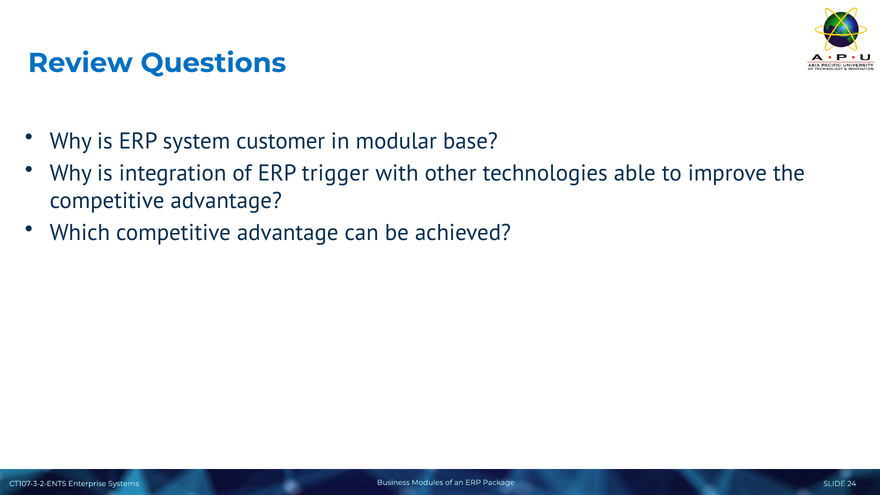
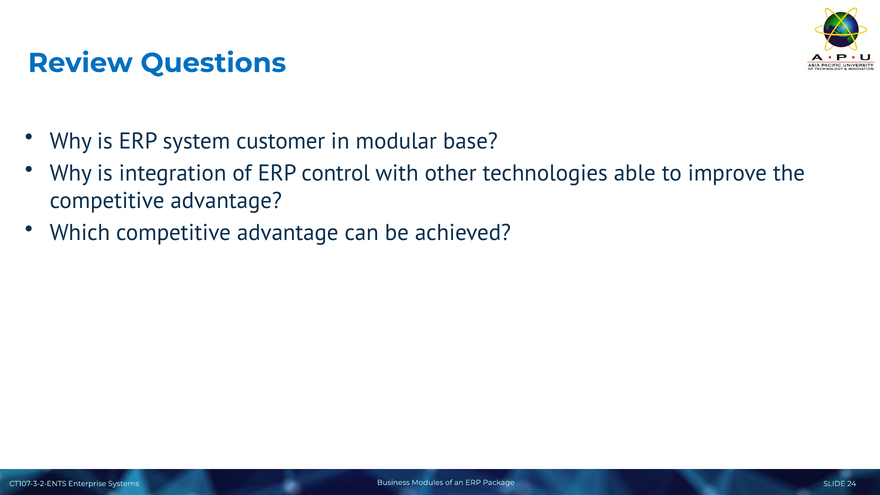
trigger: trigger -> control
